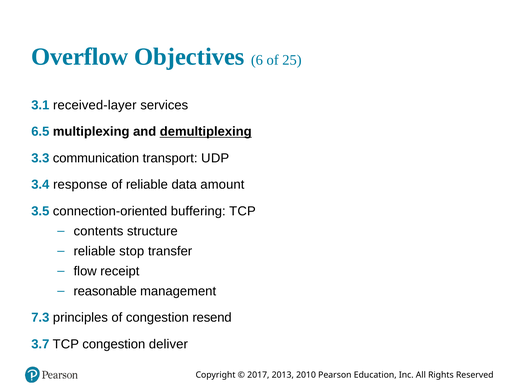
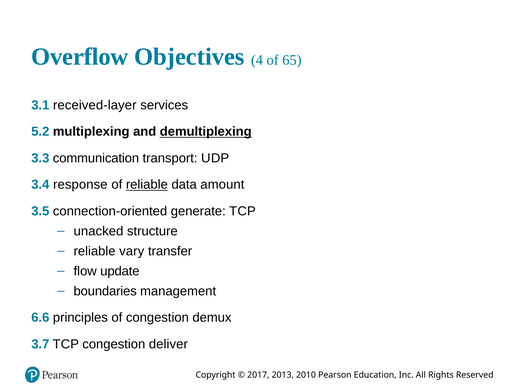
6: 6 -> 4
25: 25 -> 65
6.5: 6.5 -> 5.2
reliable at (147, 185) underline: none -> present
buffering: buffering -> generate
contents: contents -> unacked
stop: stop -> vary
receipt: receipt -> update
reasonable: reasonable -> boundaries
7.3: 7.3 -> 6.6
resend: resend -> demux
